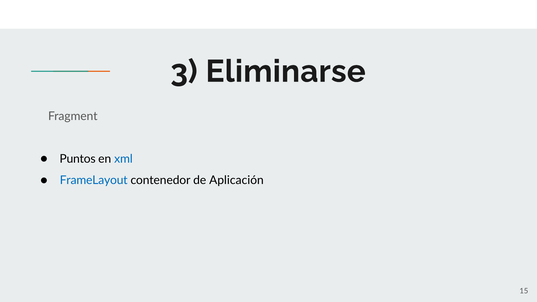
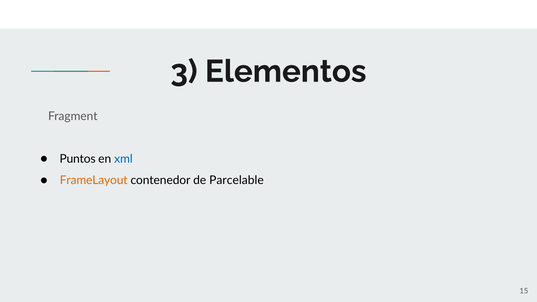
Eliminarse: Eliminarse -> Elementos
FrameLayout colour: blue -> orange
Aplicación: Aplicación -> Parcelable
